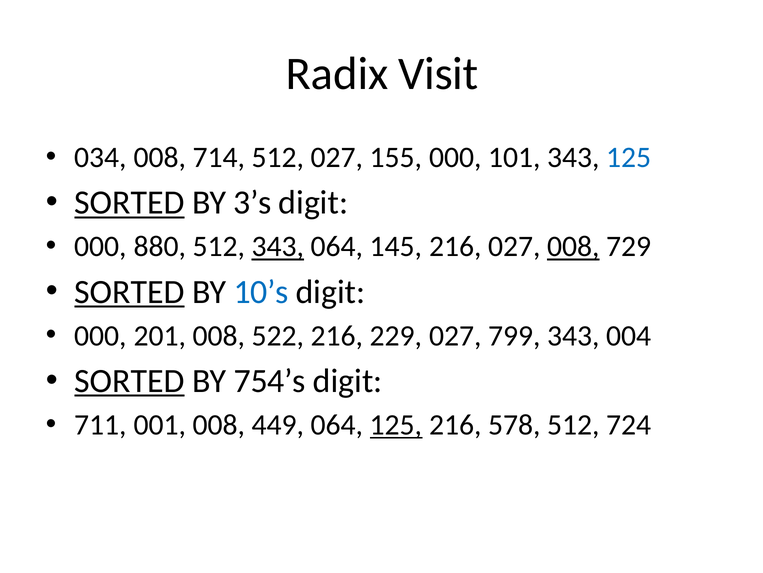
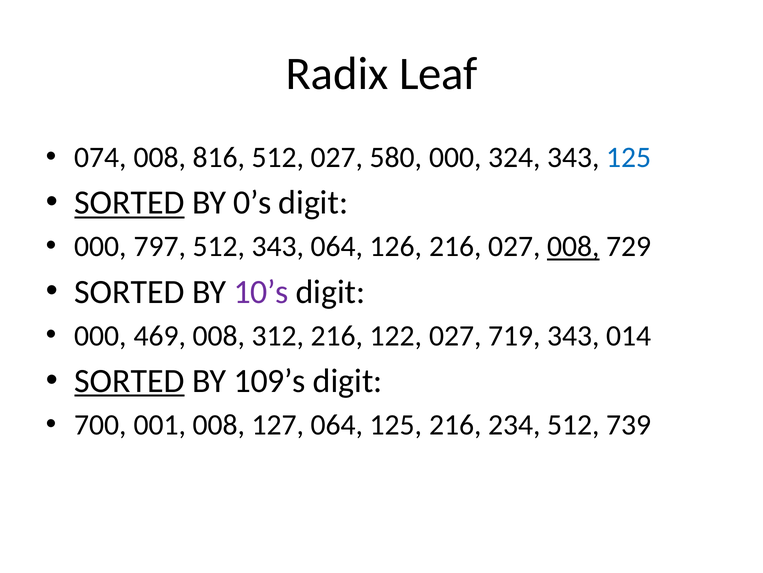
Visit: Visit -> Leaf
034: 034 -> 074
714: 714 -> 816
155: 155 -> 580
101: 101 -> 324
3’s: 3’s -> 0’s
880: 880 -> 797
343 at (278, 246) underline: present -> none
145: 145 -> 126
SORTED at (129, 292) underline: present -> none
10’s colour: blue -> purple
201: 201 -> 469
522: 522 -> 312
229: 229 -> 122
799: 799 -> 719
004: 004 -> 014
754’s: 754’s -> 109’s
711: 711 -> 700
449: 449 -> 127
125 at (396, 424) underline: present -> none
578: 578 -> 234
724: 724 -> 739
